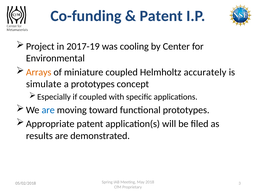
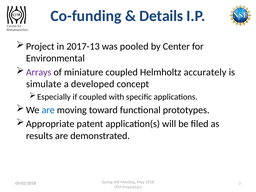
Patent at (161, 16): Patent -> Details
2017-19: 2017-19 -> 2017-13
cooling: cooling -> pooled
Arrays colour: orange -> purple
a prototypes: prototypes -> developed
